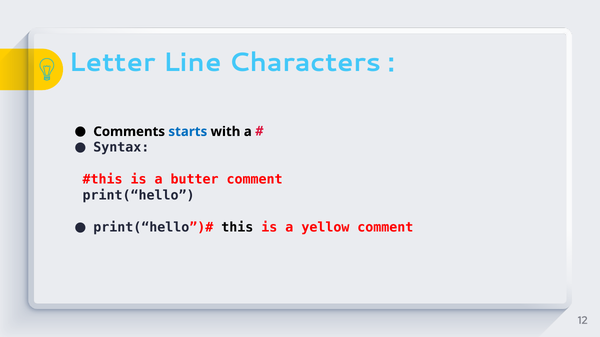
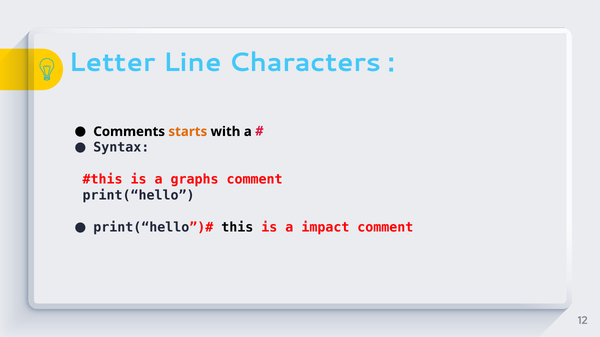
starts colour: blue -> orange
butter: butter -> graphs
yellow: yellow -> impact
